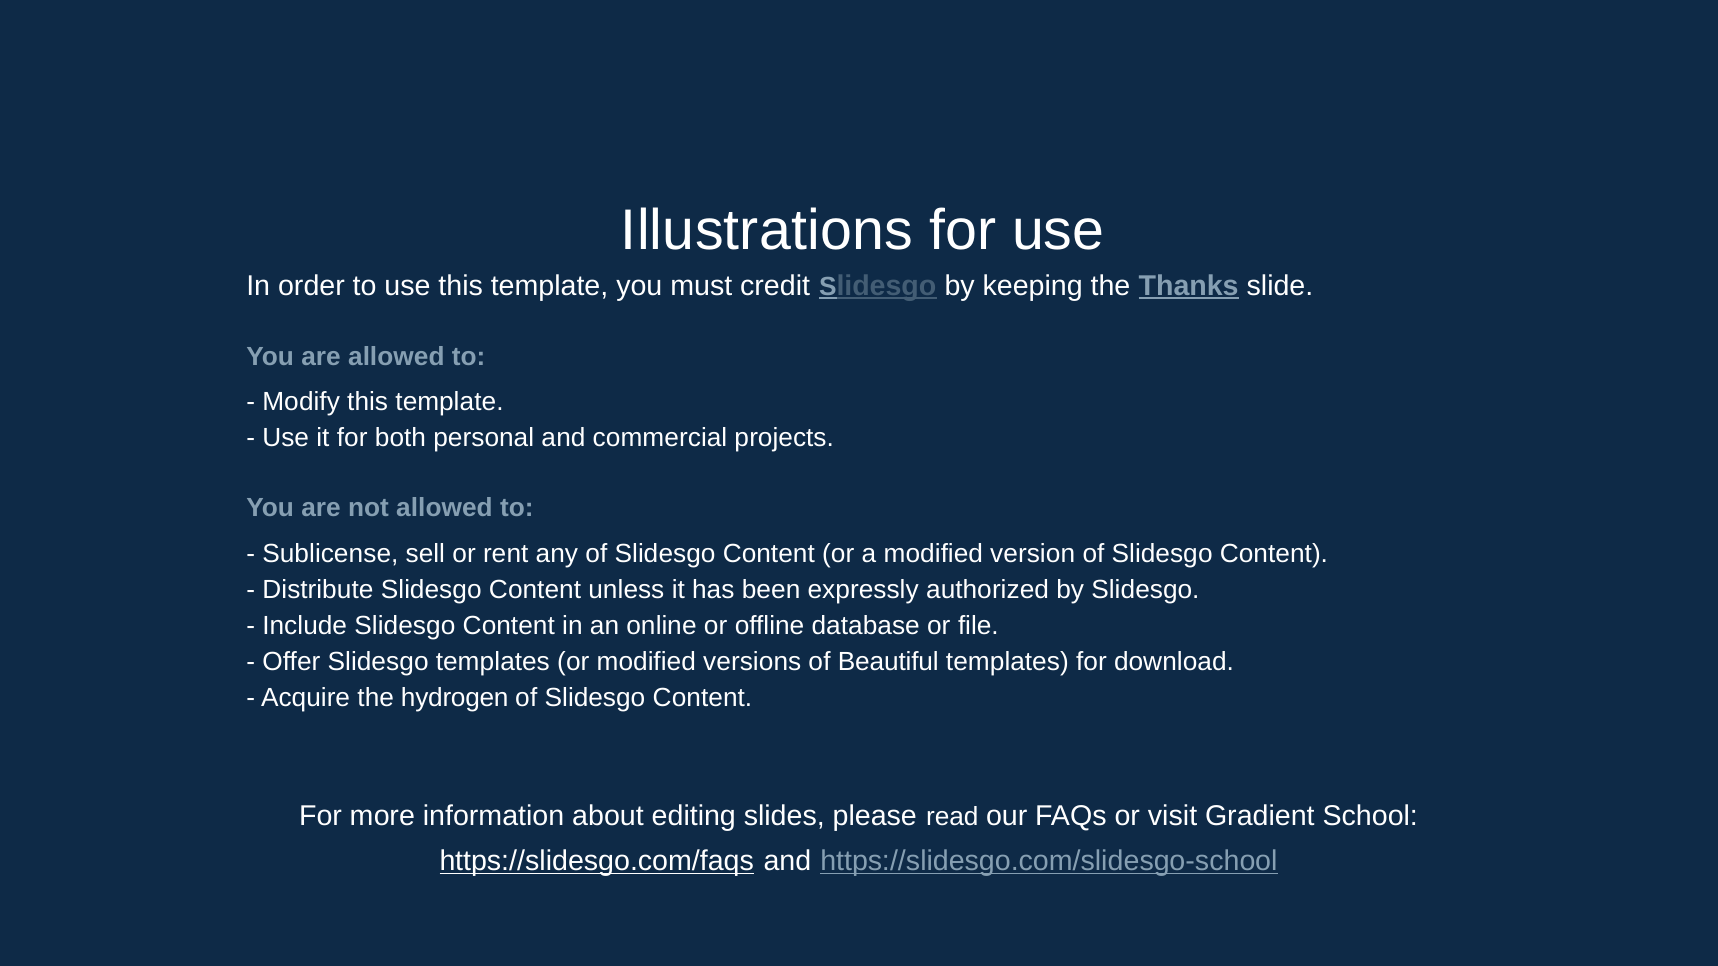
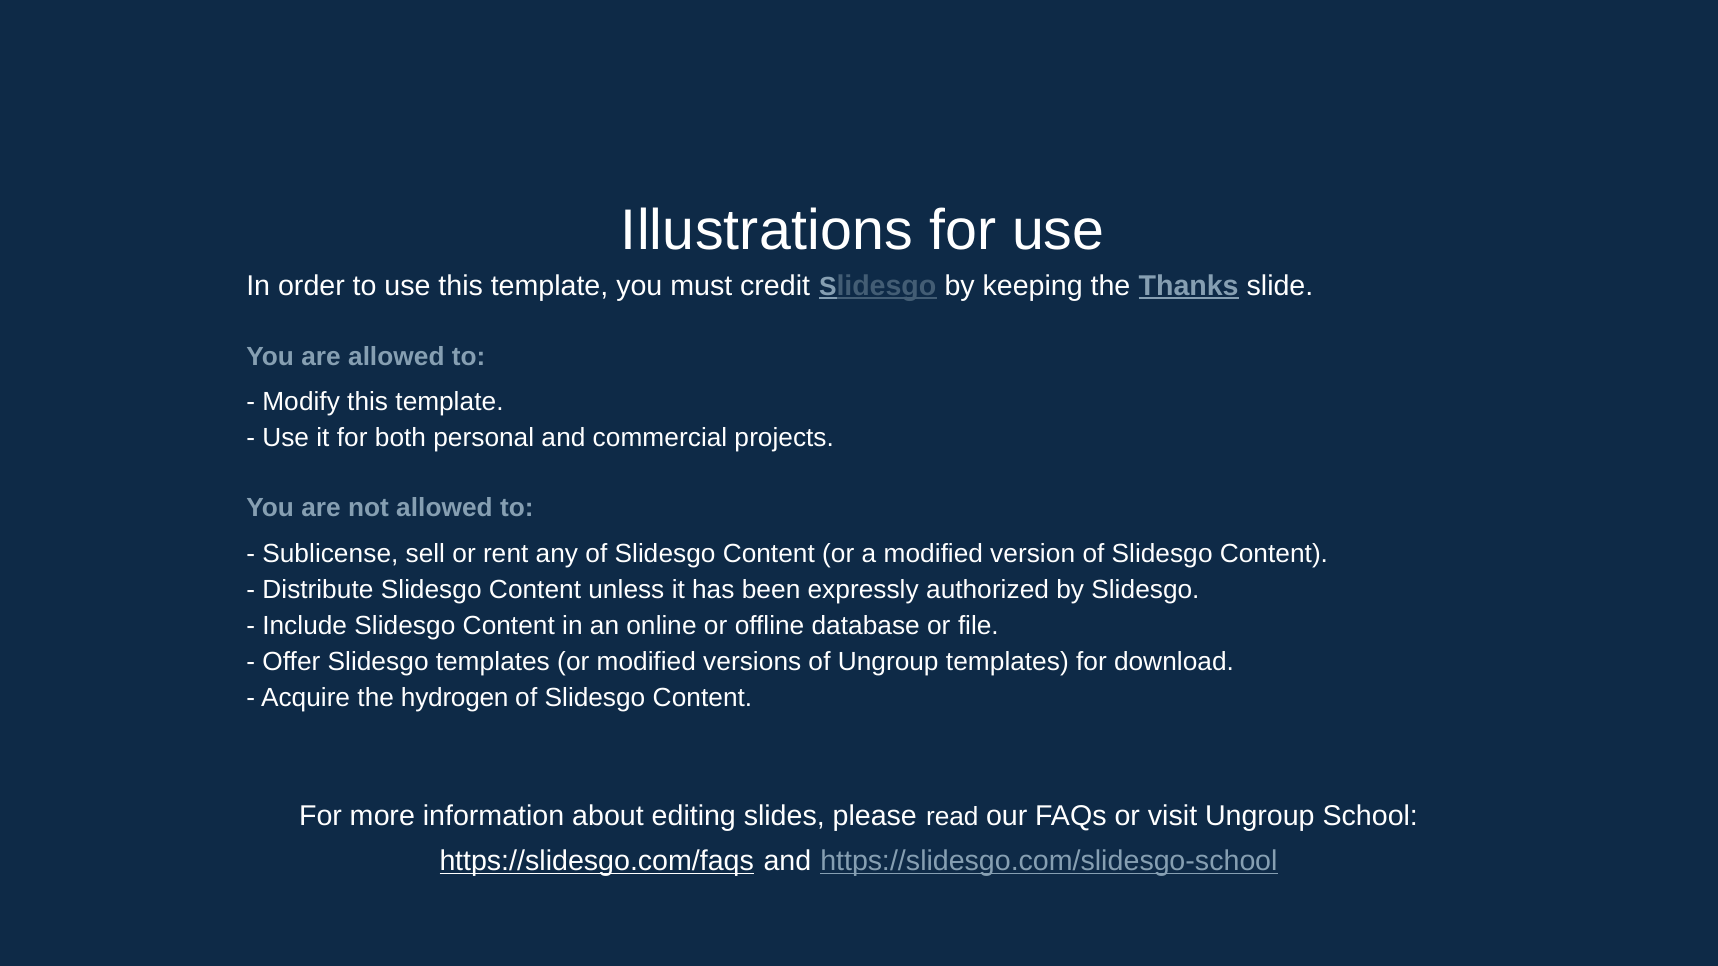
of Beautiful: Beautiful -> Ungroup
visit Gradient: Gradient -> Ungroup
